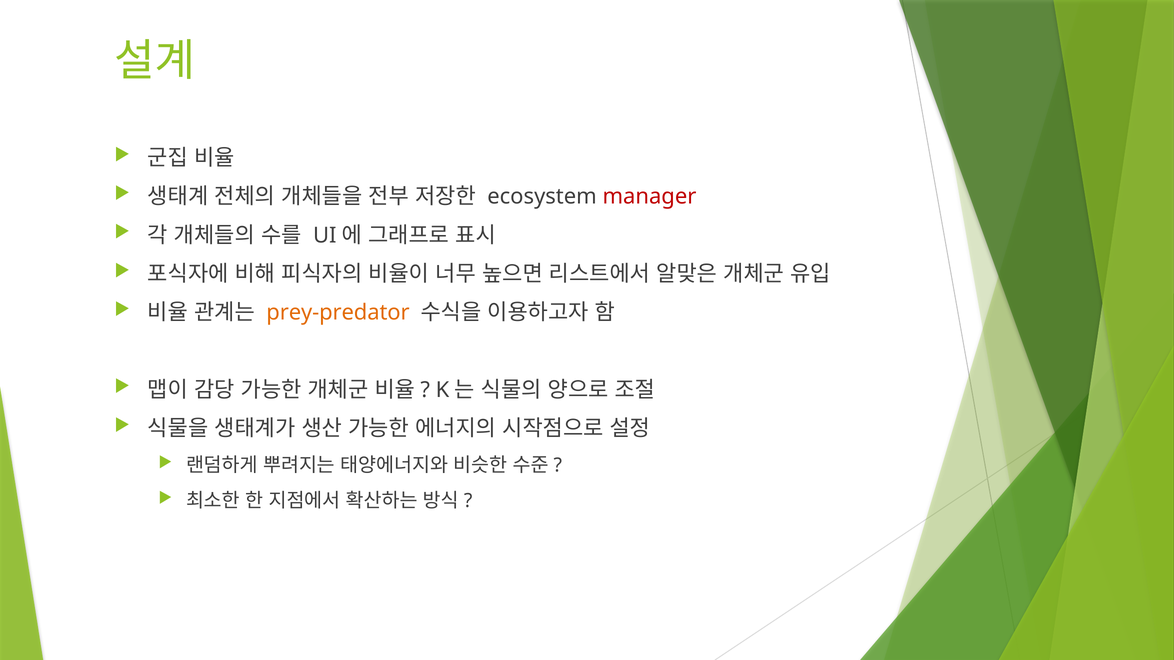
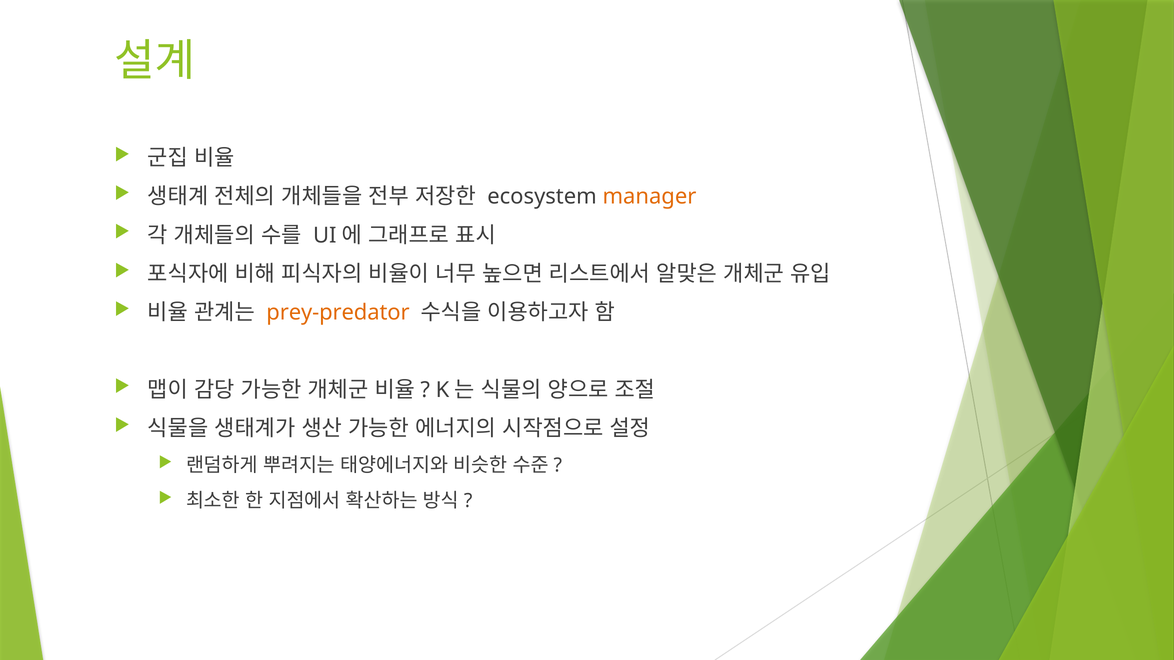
manager colour: red -> orange
